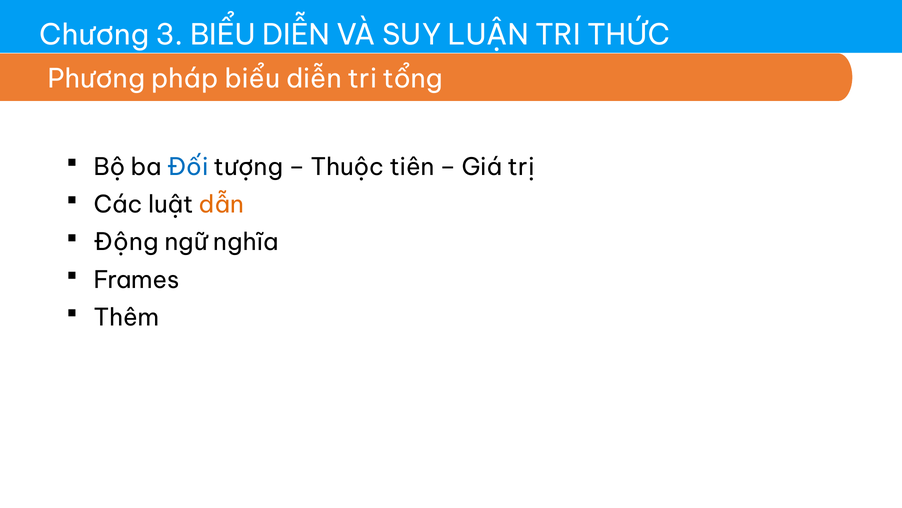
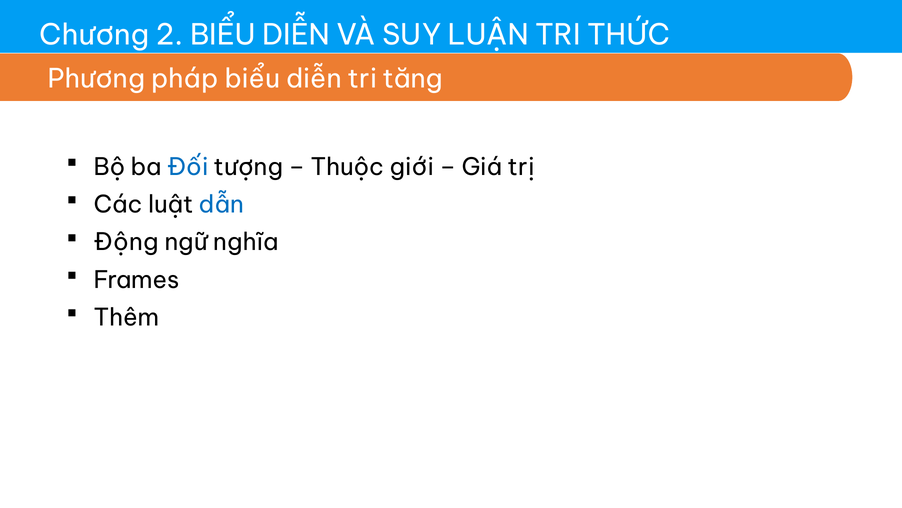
3: 3 -> 2
tổng: tổng -> tăng
tiên: tiên -> giới
dẫn colour: orange -> blue
